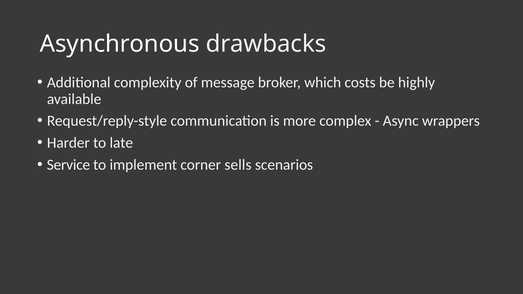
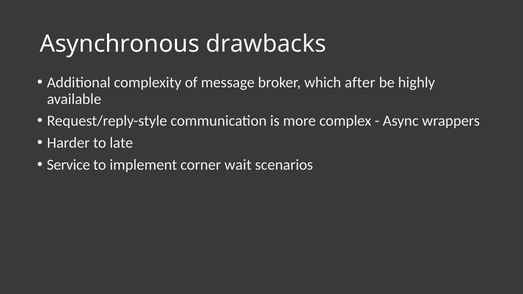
costs: costs -> after
sells: sells -> wait
